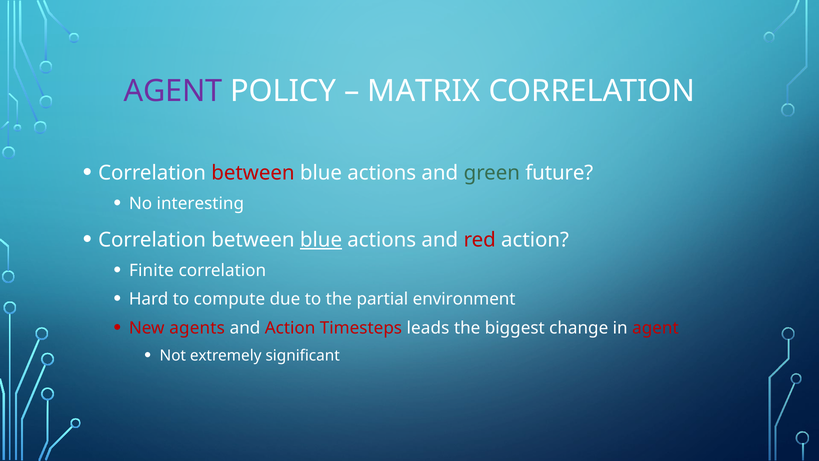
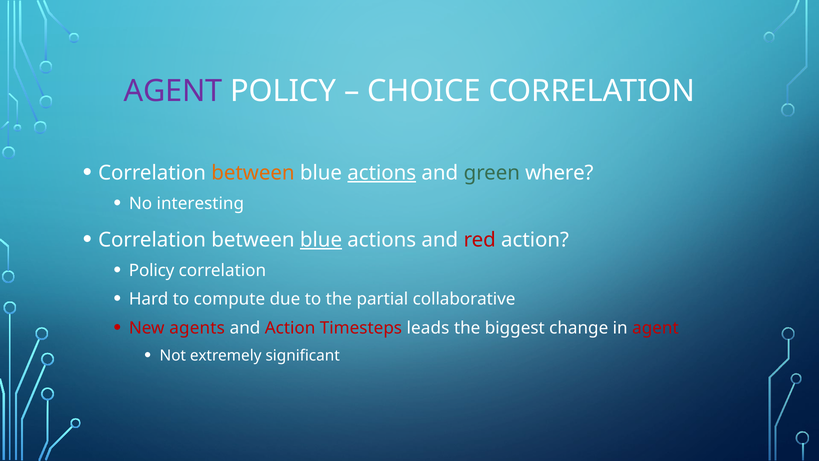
MATRIX: MATRIX -> CHOICE
between at (253, 173) colour: red -> orange
actions at (382, 173) underline: none -> present
future: future -> where
Finite at (151, 270): Finite -> Policy
environment: environment -> collaborative
